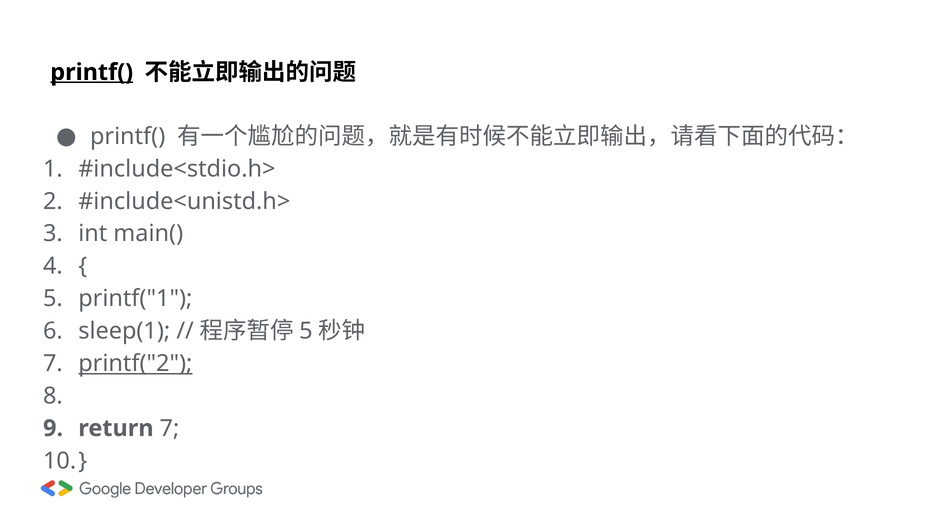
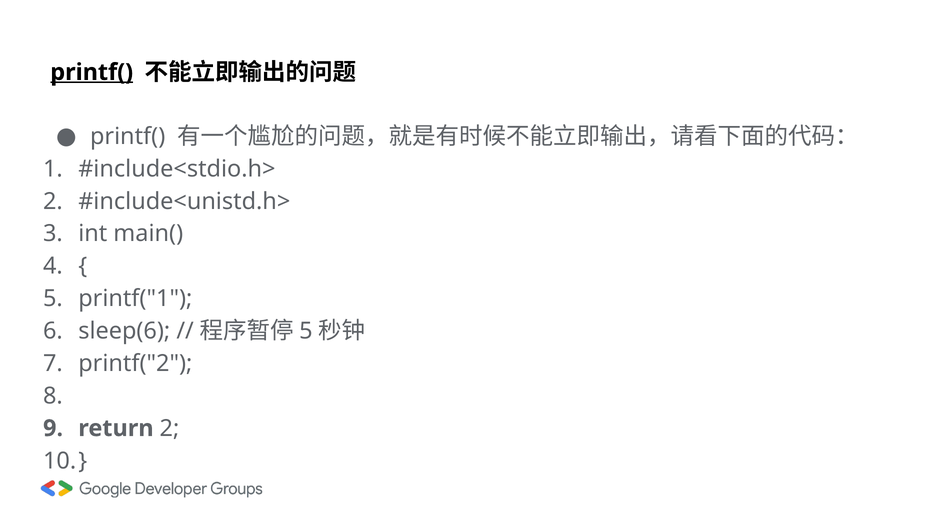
sleep(1: sleep(1 -> sleep(6
printf("2 underline: present -> none
return 7: 7 -> 2
